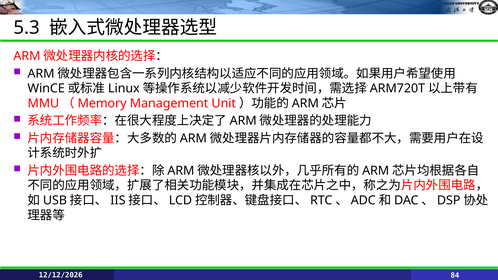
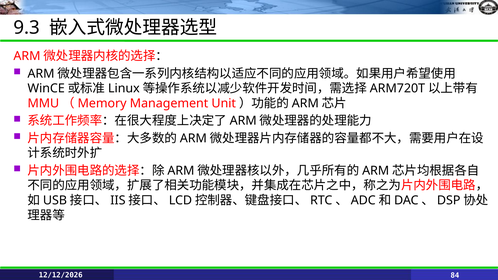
5.3: 5.3 -> 9.3
